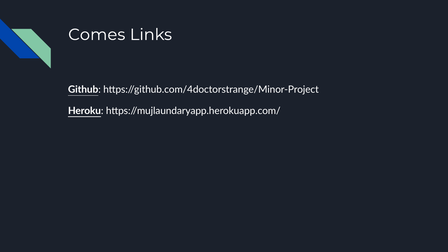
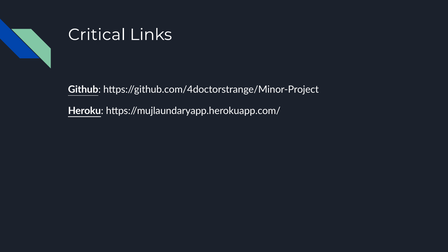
Comes: Comes -> Critical
